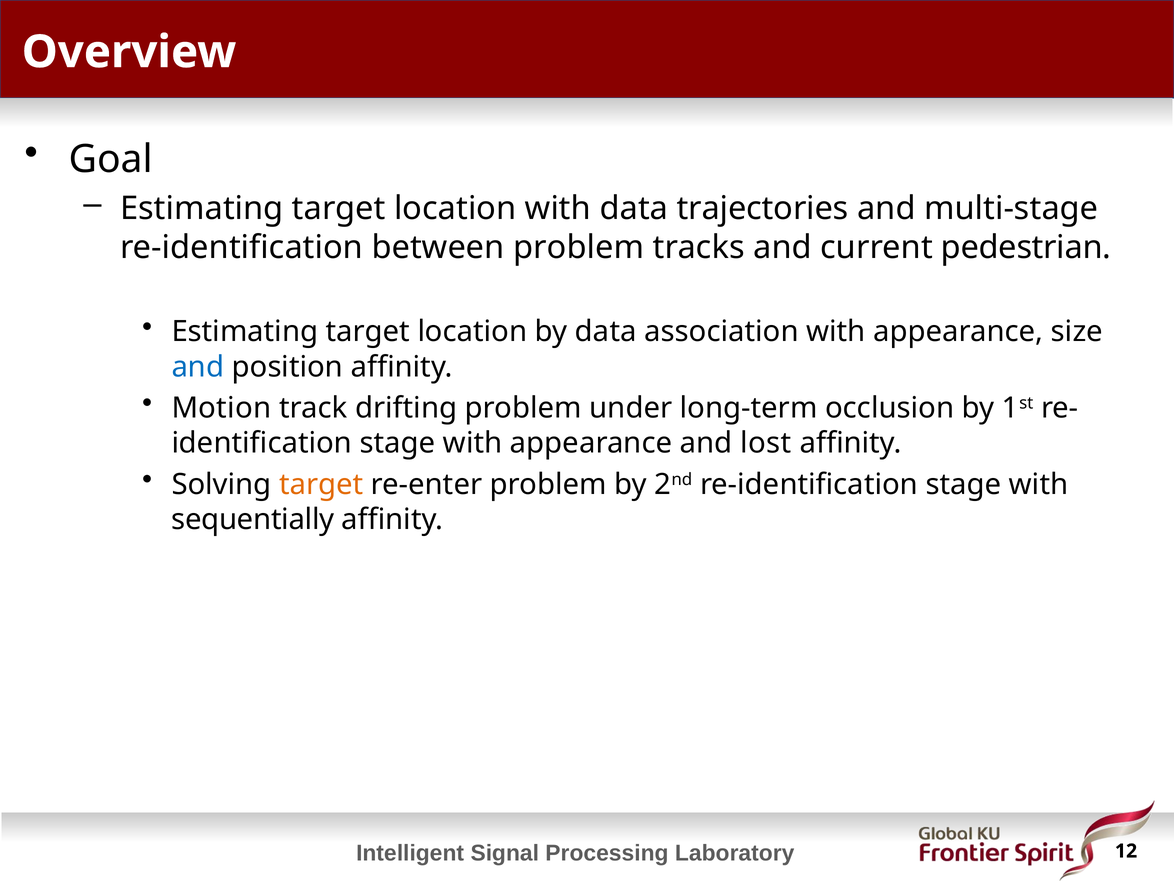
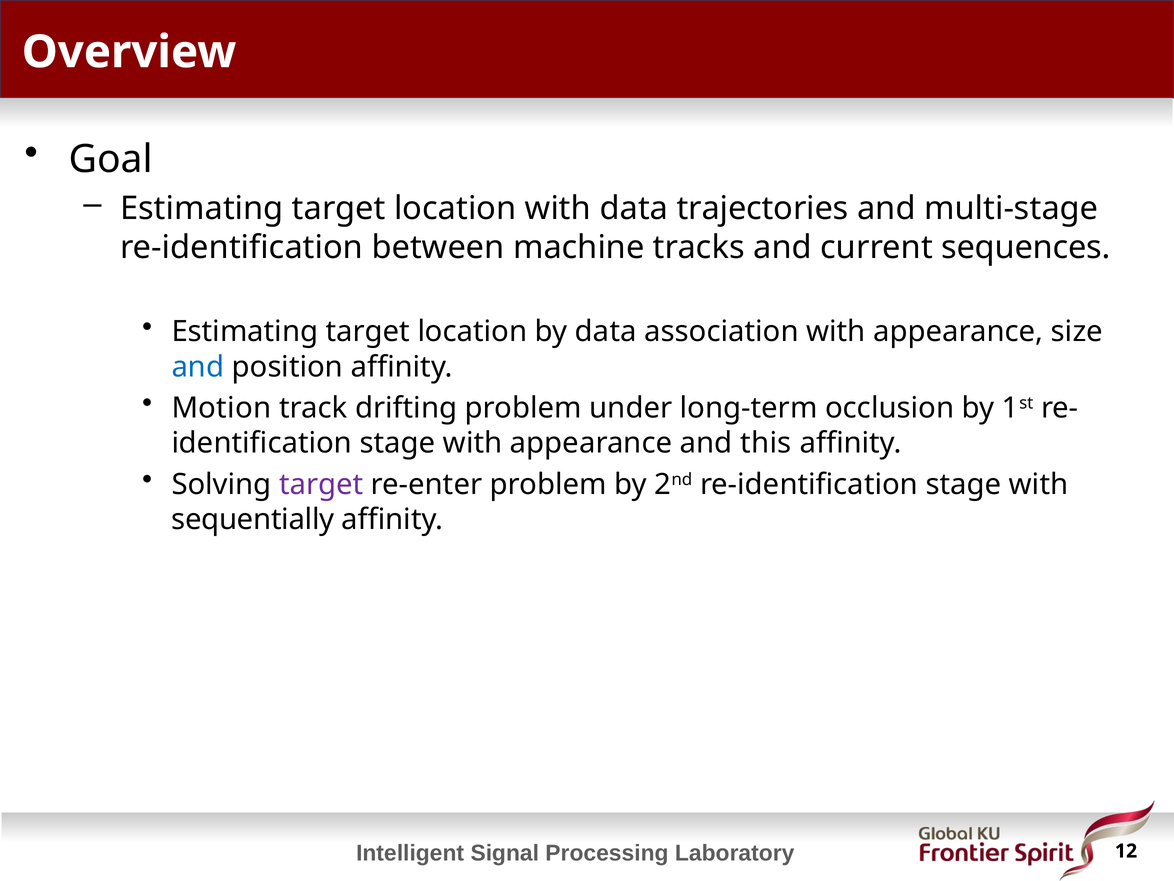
between problem: problem -> machine
pedestrian: pedestrian -> sequences
lost: lost -> this
target at (321, 484) colour: orange -> purple
